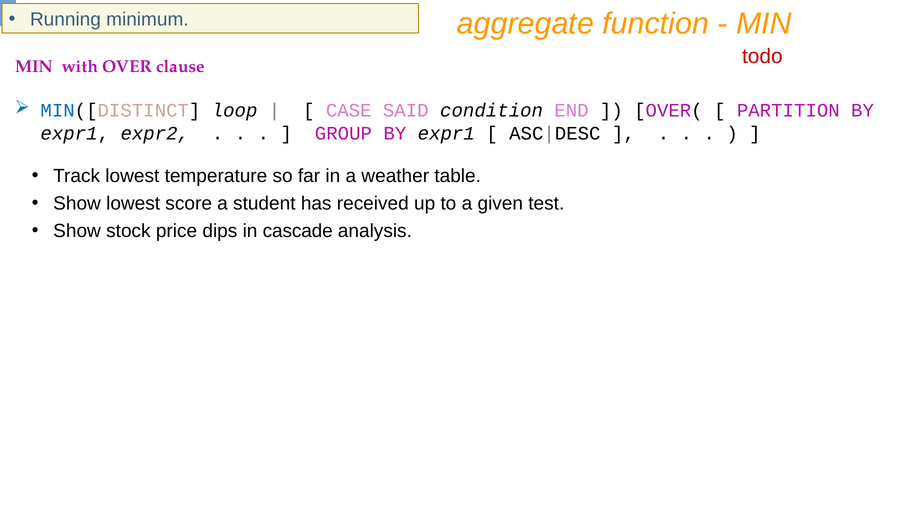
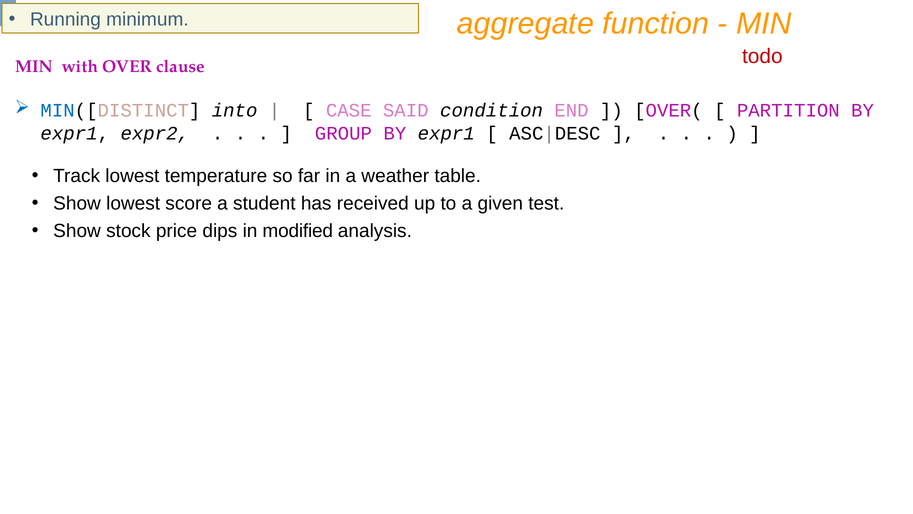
loop: loop -> into
cascade: cascade -> modified
